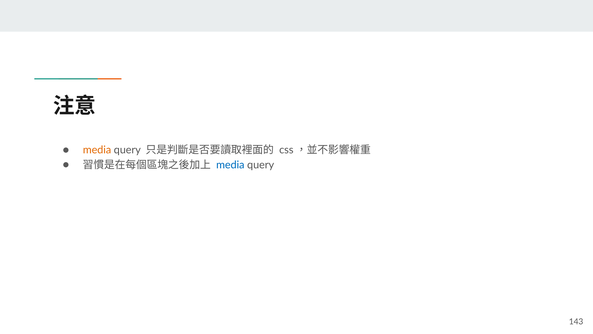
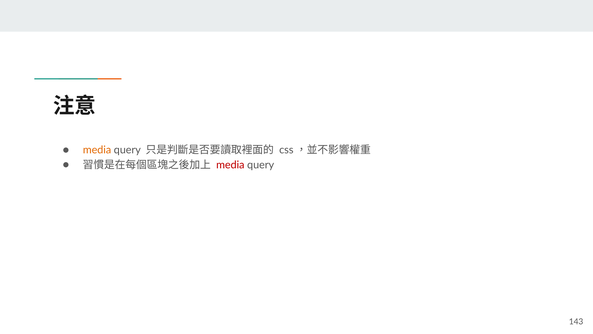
media at (230, 165) colour: blue -> red
